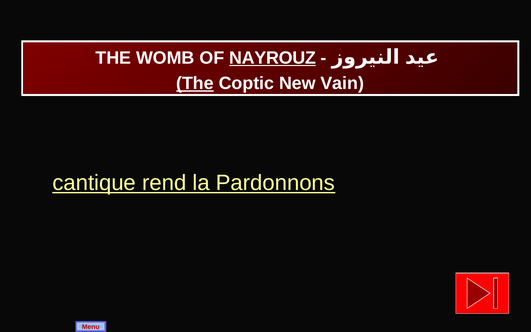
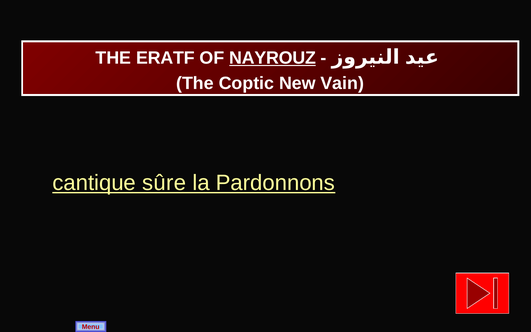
WOMB: WOMB -> ERATF
The at (195, 83) underline: present -> none
rend: rend -> sûre
